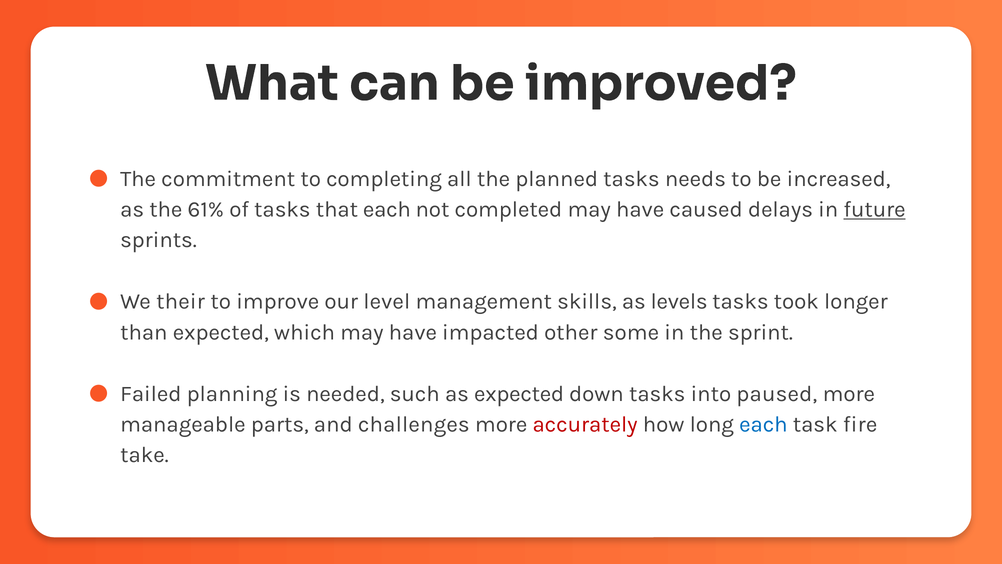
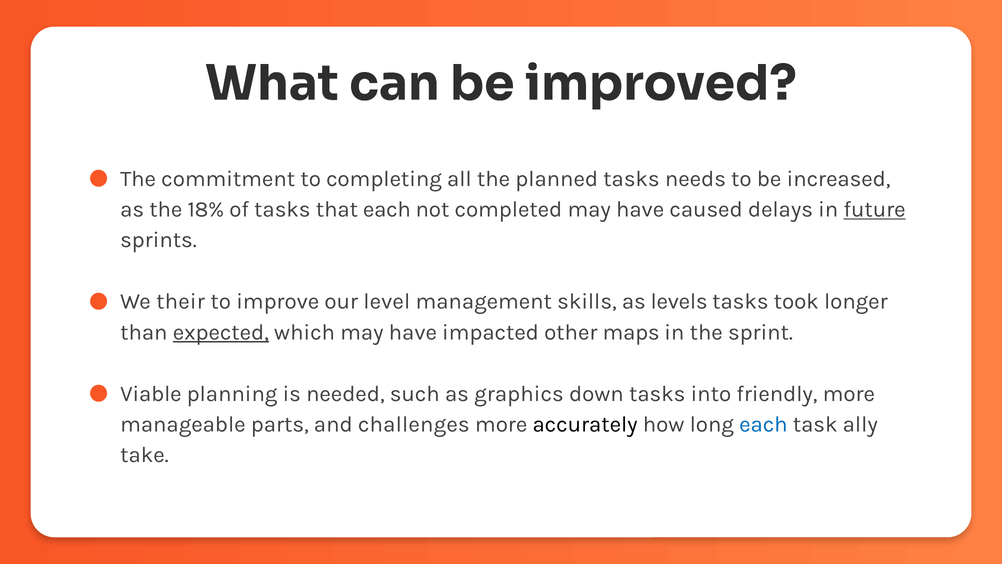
61%: 61% -> 18%
expected at (221, 332) underline: none -> present
some: some -> maps
Failed: Failed -> Viable
as expected: expected -> graphics
paused: paused -> friendly
accurately colour: red -> black
fire: fire -> ally
